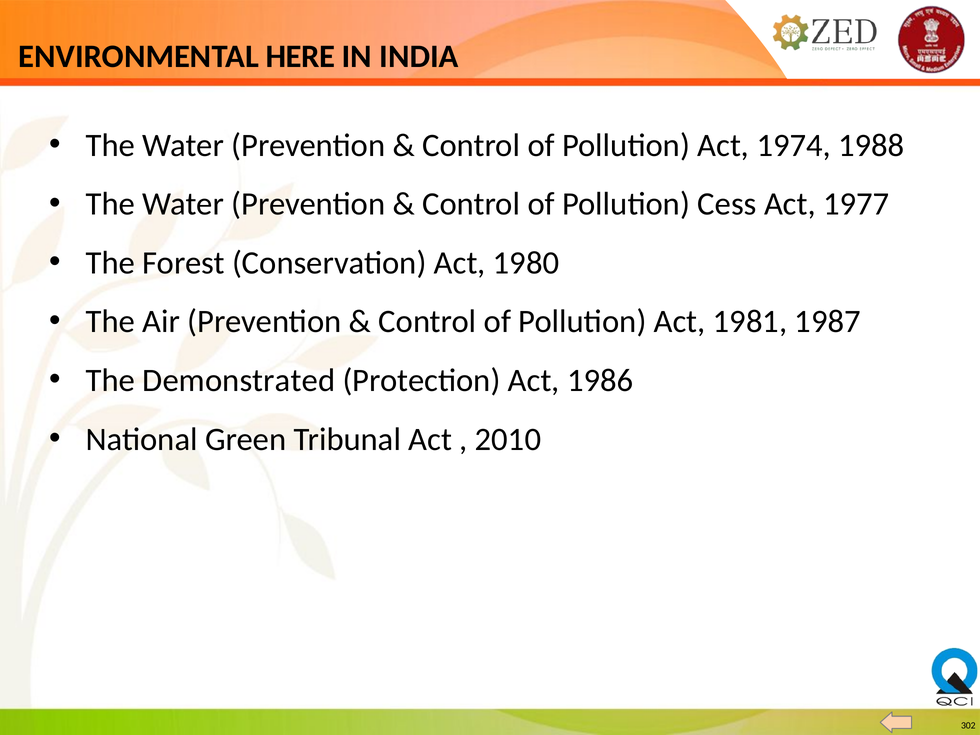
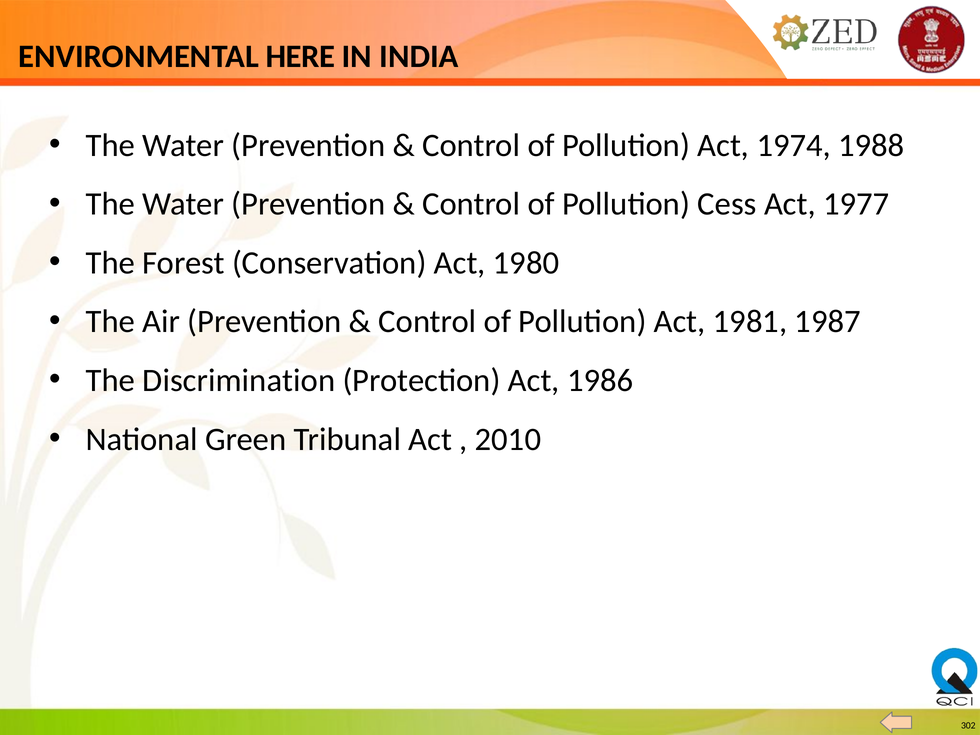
Demonstrated: Demonstrated -> Discrimination
